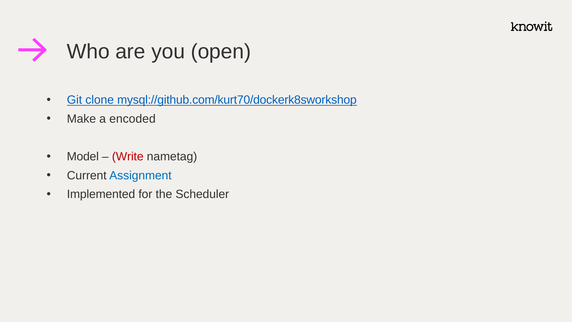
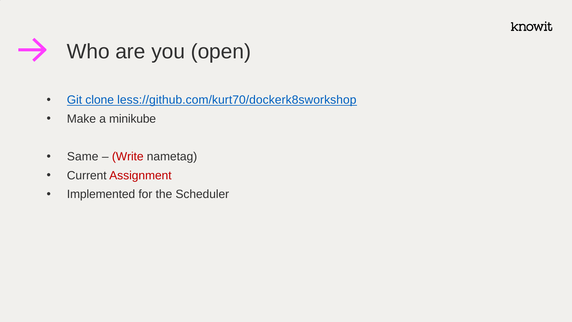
mysql://github.com/kurt70/dockerk8sworkshop: mysql://github.com/kurt70/dockerk8sworkshop -> less://github.com/kurt70/dockerk8sworkshop
encoded: encoded -> minikube
Model: Model -> Same
Assignment colour: blue -> red
